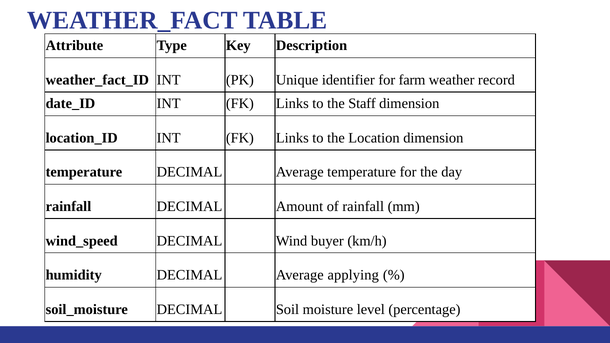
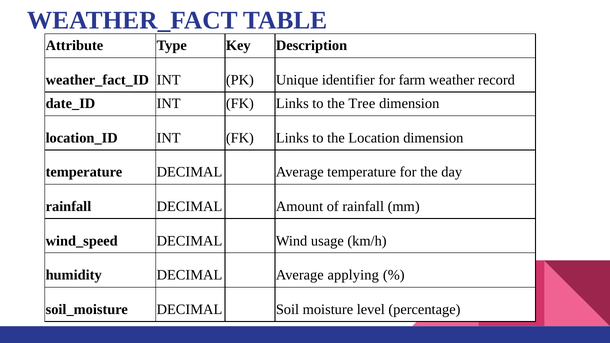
Staff: Staff -> Tree
buyer: buyer -> usage
